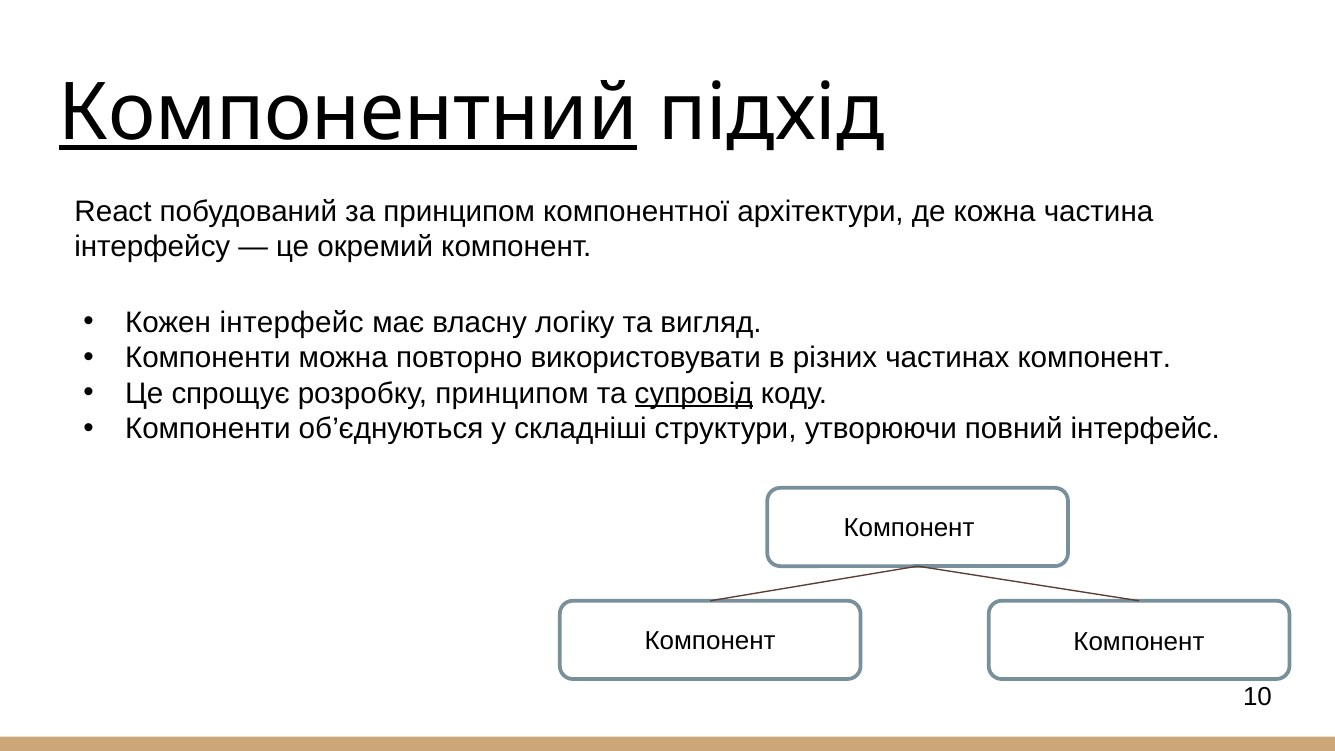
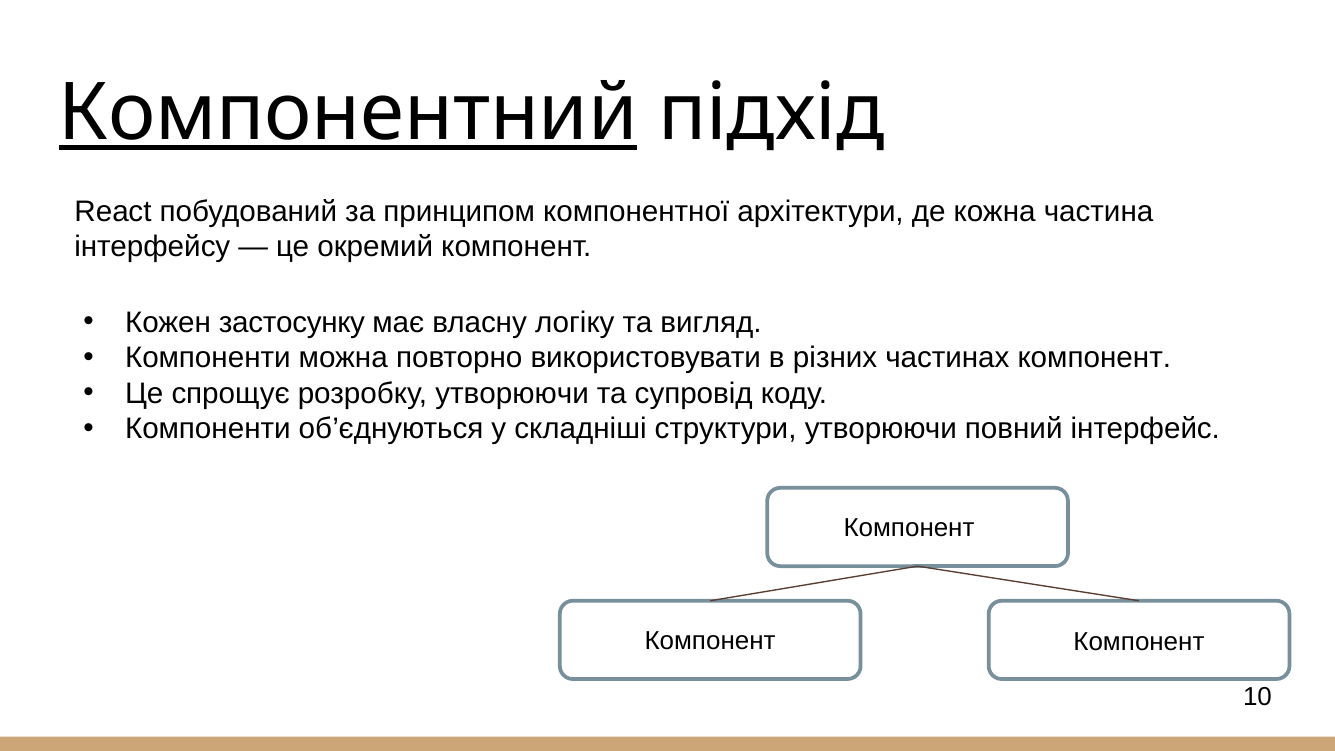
Кожен інтерфейс: інтерфейс -> застосунку
розробку принципом: принципом -> утворюючи
супровід underline: present -> none
